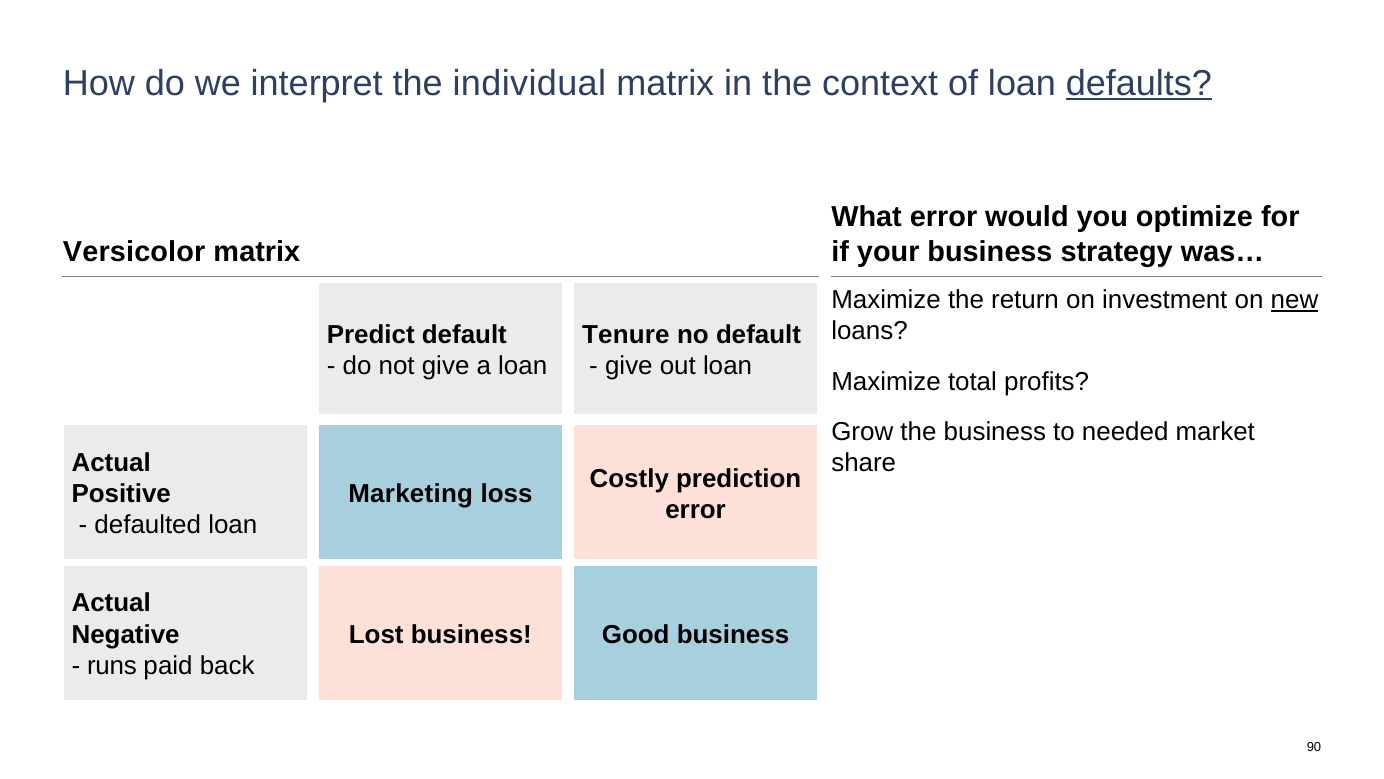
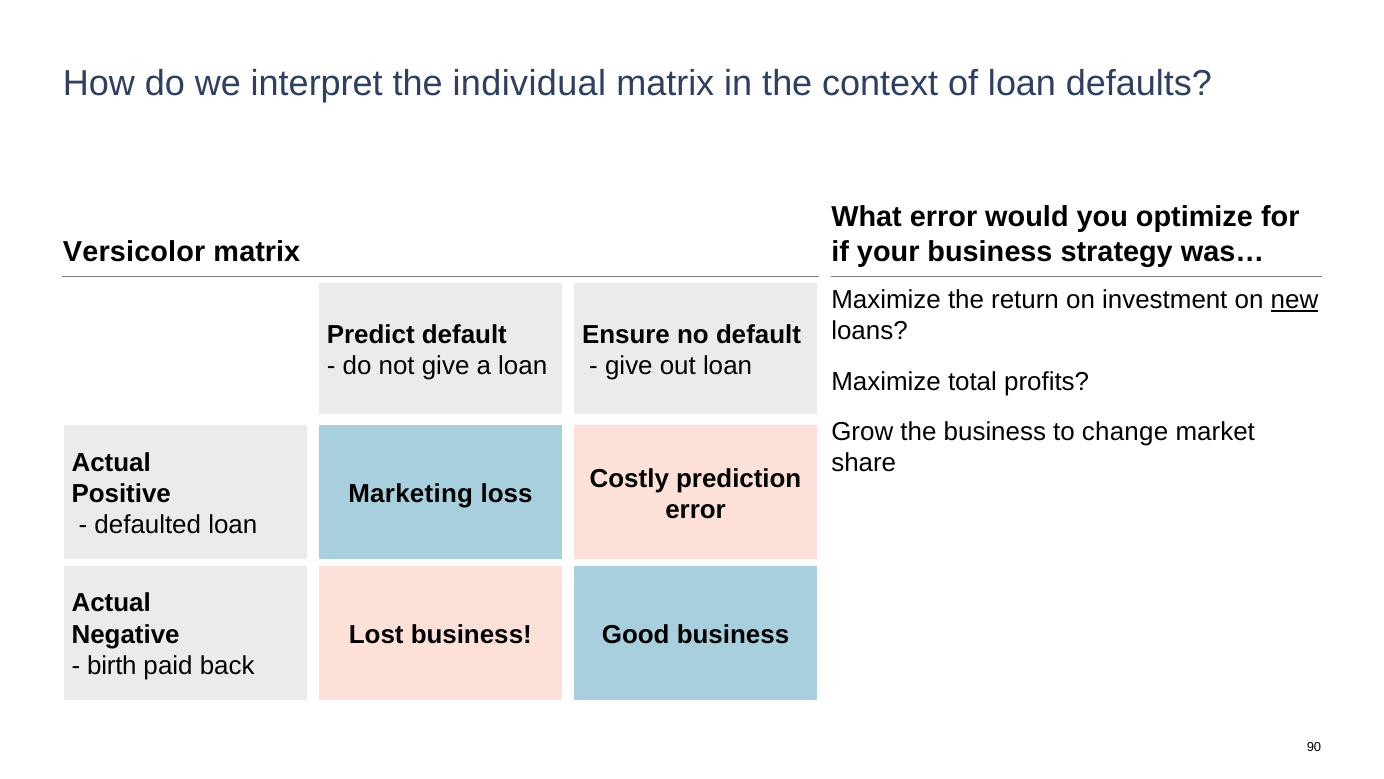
defaults underline: present -> none
Tenure: Tenure -> Ensure
needed: needed -> change
runs: runs -> birth
